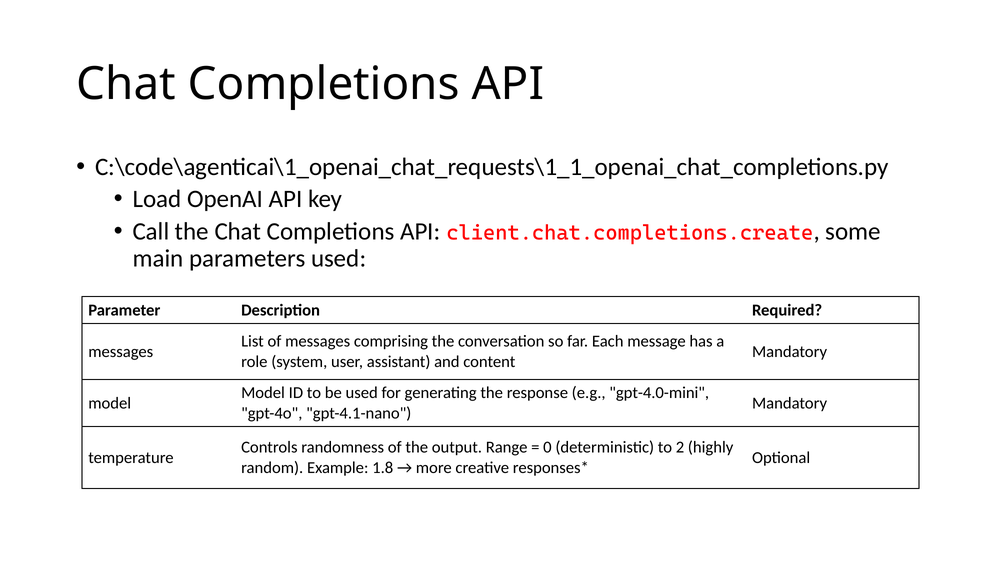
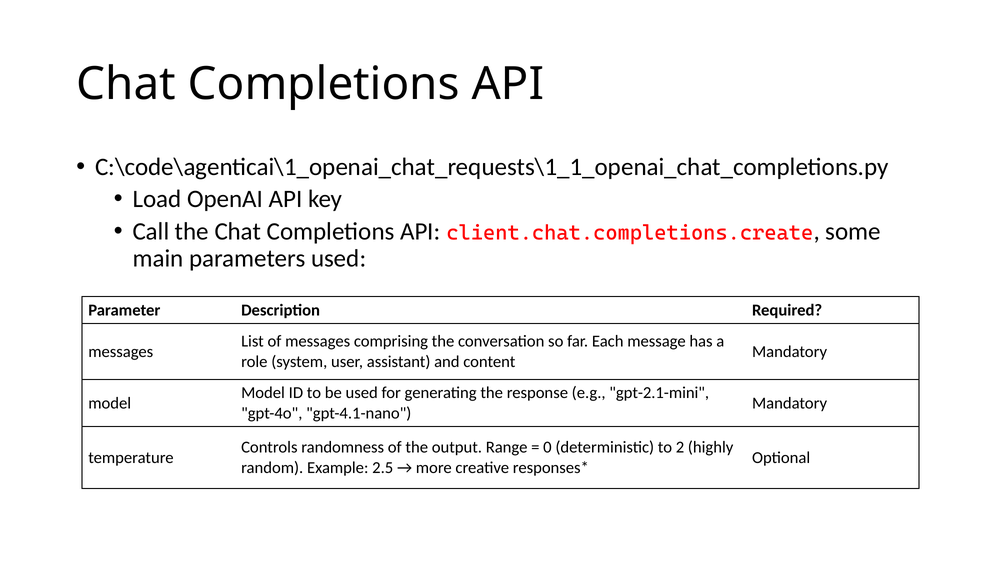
gpt-4.0-mini: gpt-4.0-mini -> gpt-2.1-mini
1.8: 1.8 -> 2.5
